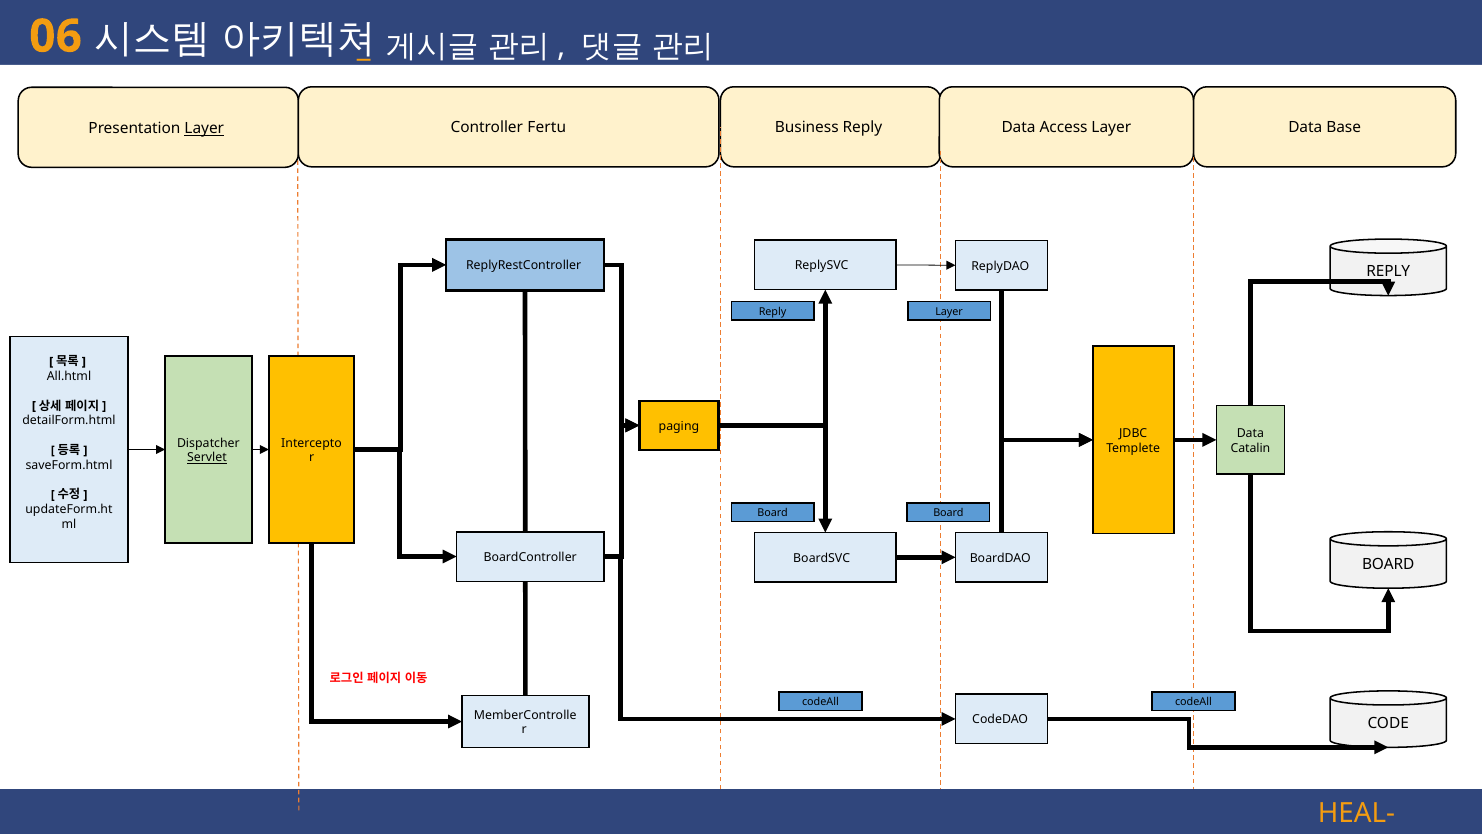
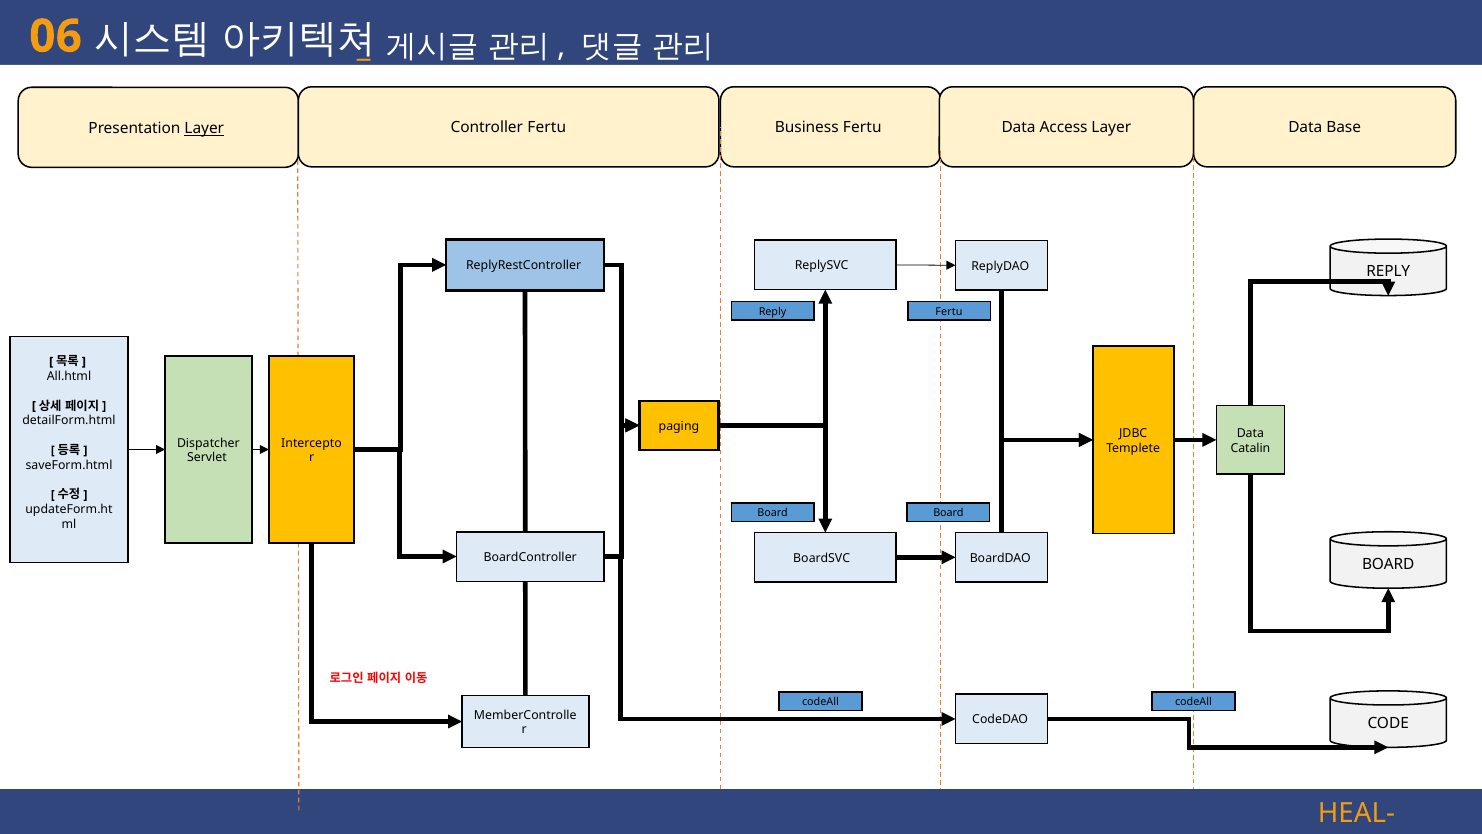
Business Reply: Reply -> Fertu
Reply Layer: Layer -> Fertu
Servlet underline: present -> none
